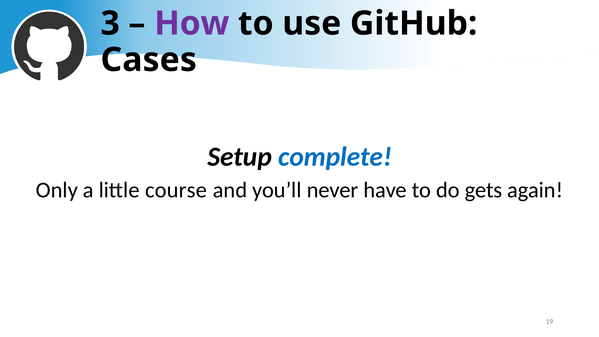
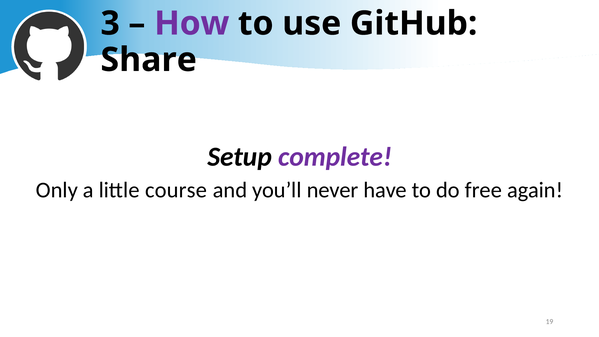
Cases: Cases -> Share
complete colour: blue -> purple
gets: gets -> free
